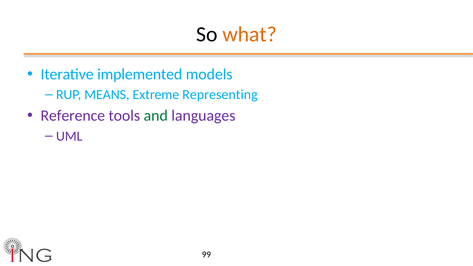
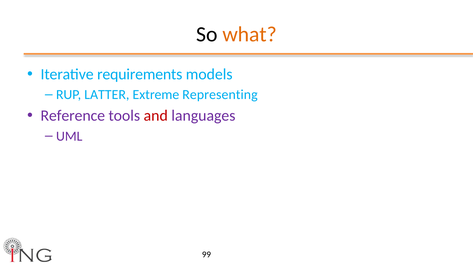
implemented: implemented -> requirements
MEANS: MEANS -> LATTER
and colour: green -> red
